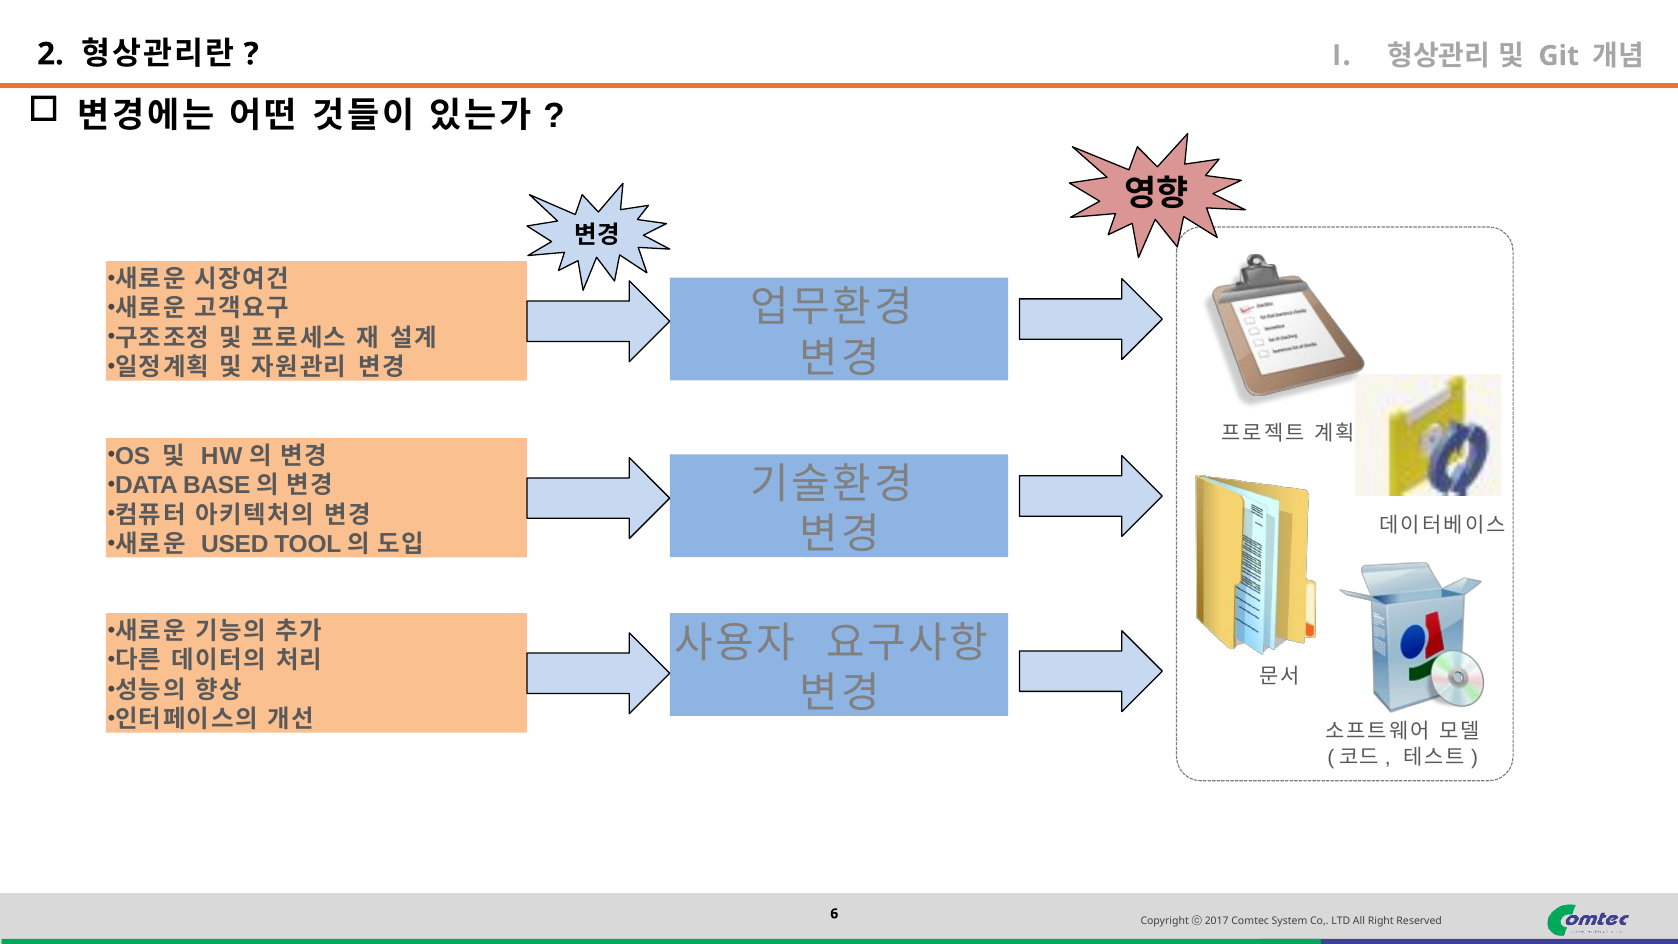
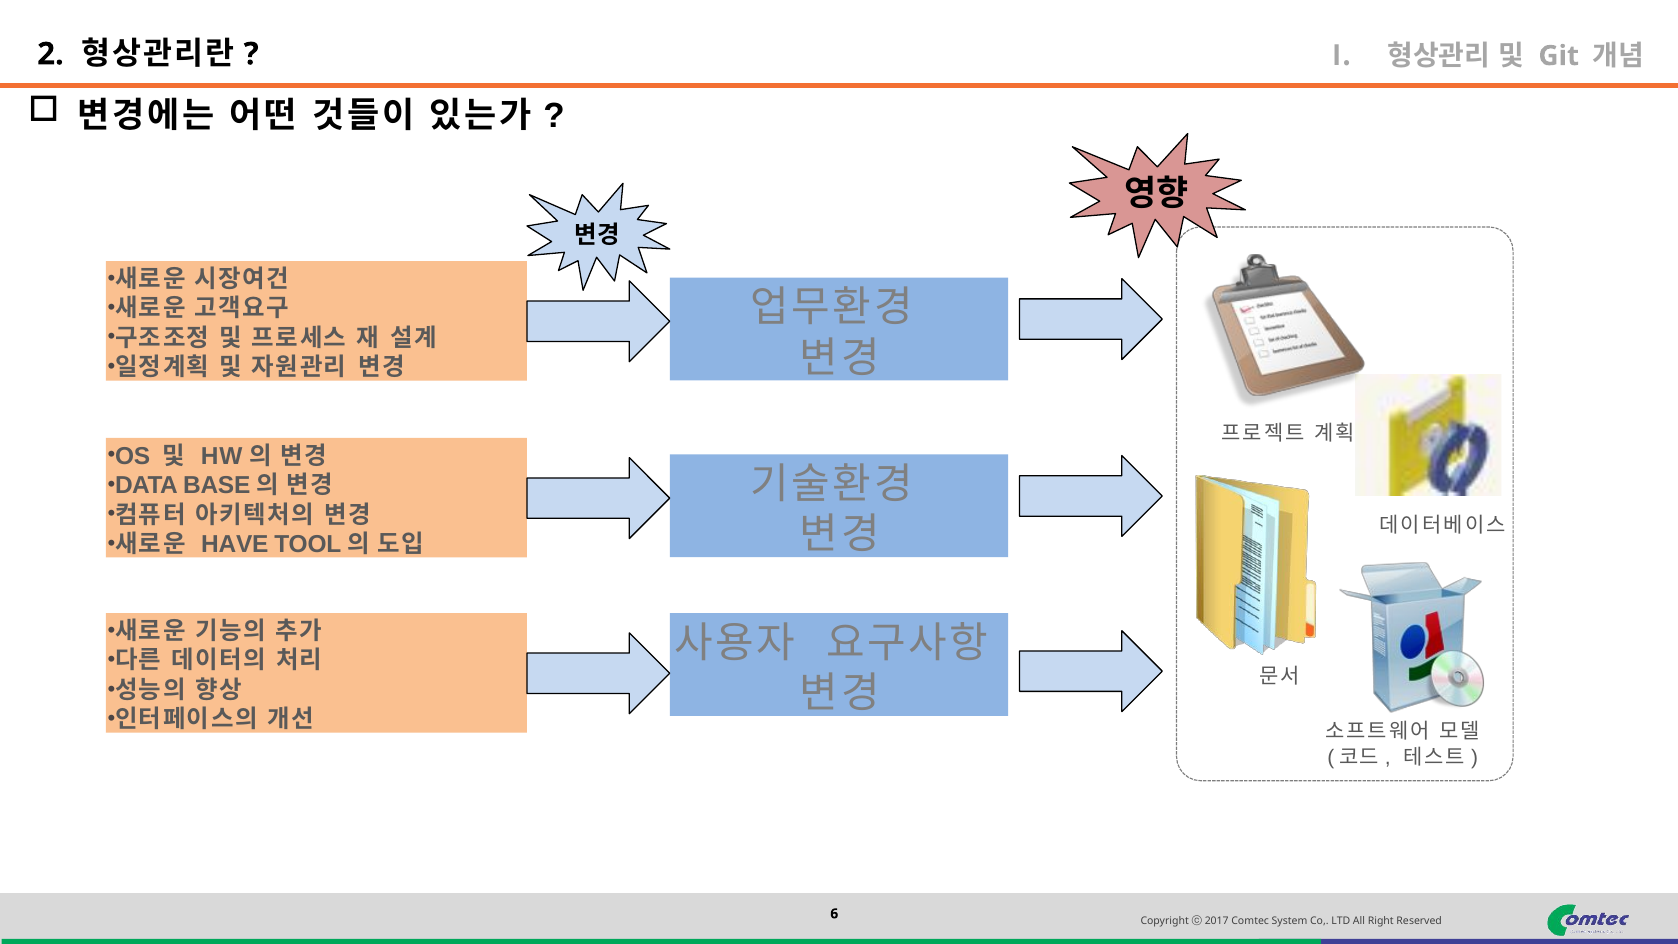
USED: USED -> HAVE
